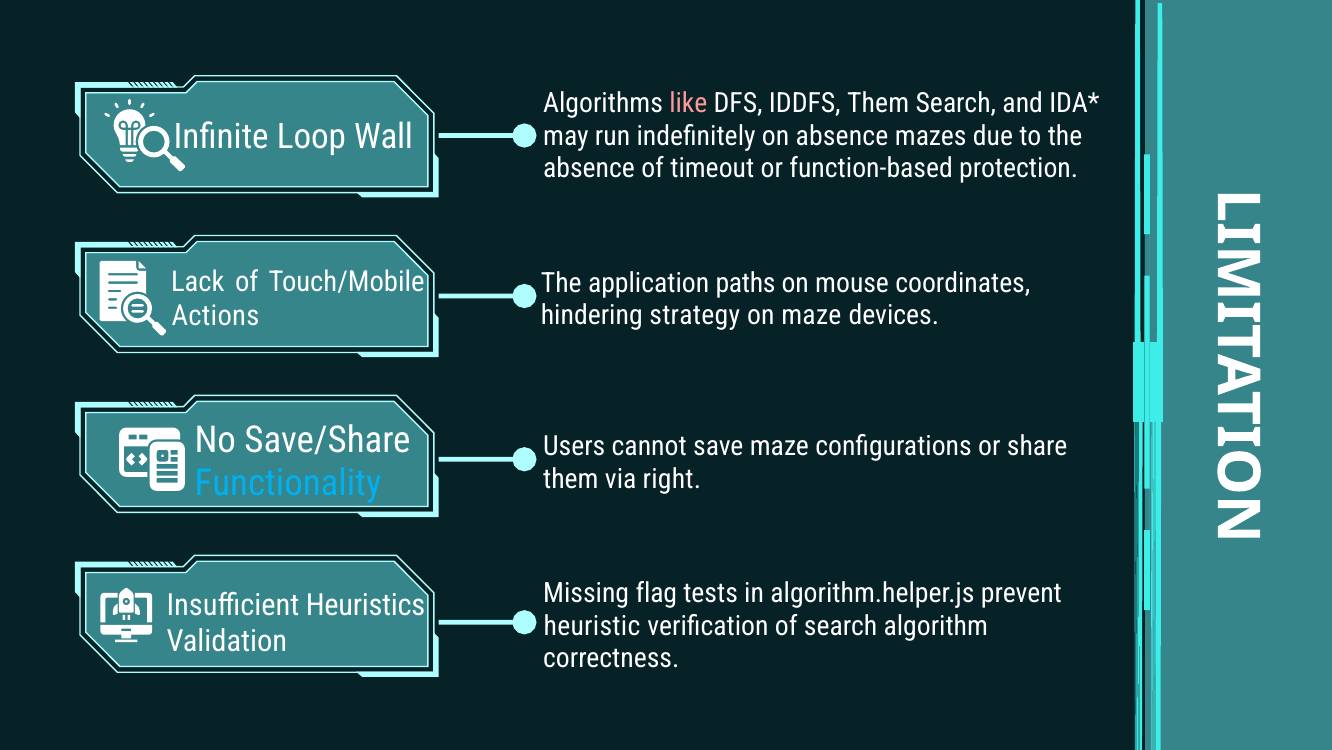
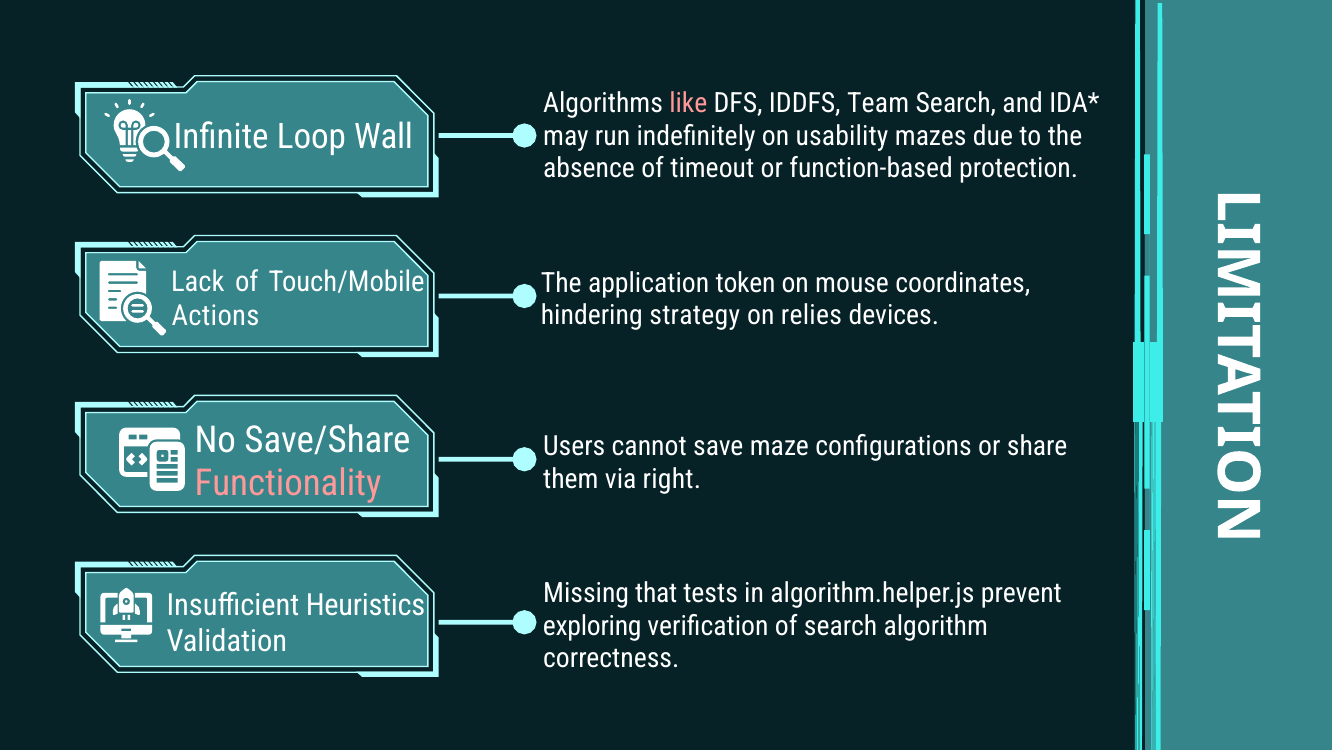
IDDFS Them: Them -> Team
on absence: absence -> usability
paths: paths -> token
on maze: maze -> relies
Functionality colour: light blue -> pink
flag: flag -> that
heuristic: heuristic -> exploring
